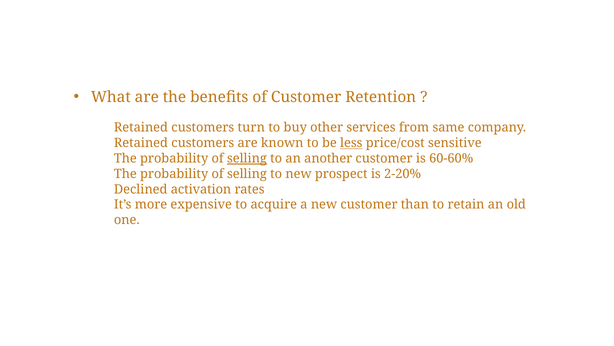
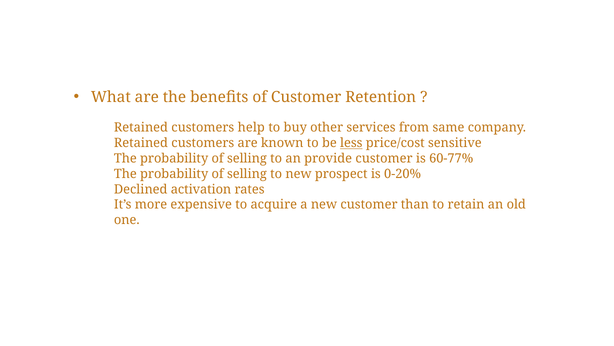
turn: turn -> help
selling at (247, 158) underline: present -> none
another: another -> provide
60-60%: 60-60% -> 60-77%
2-20%: 2-20% -> 0-20%
